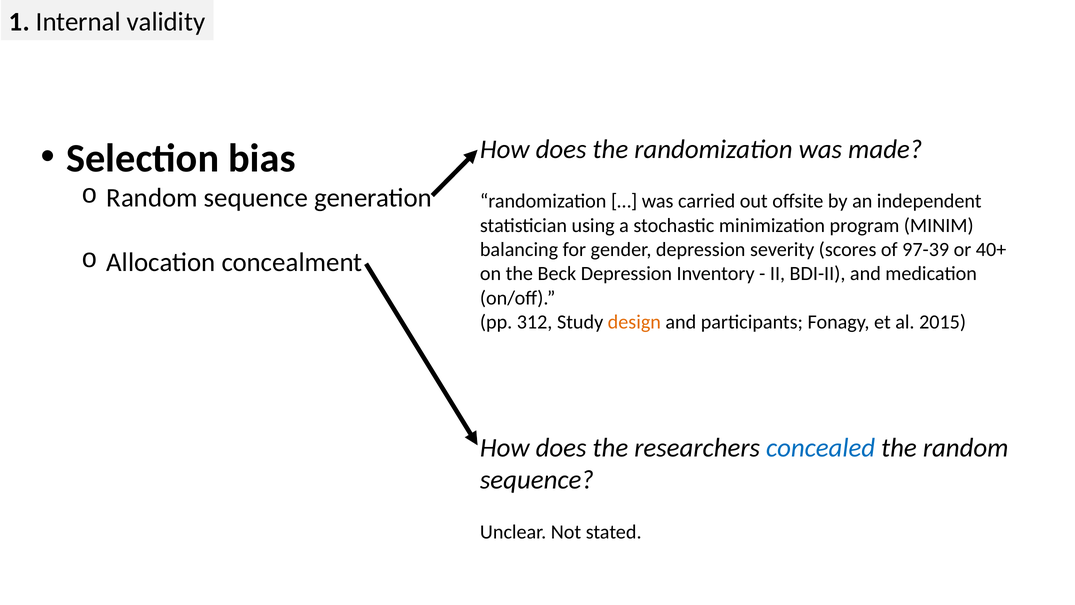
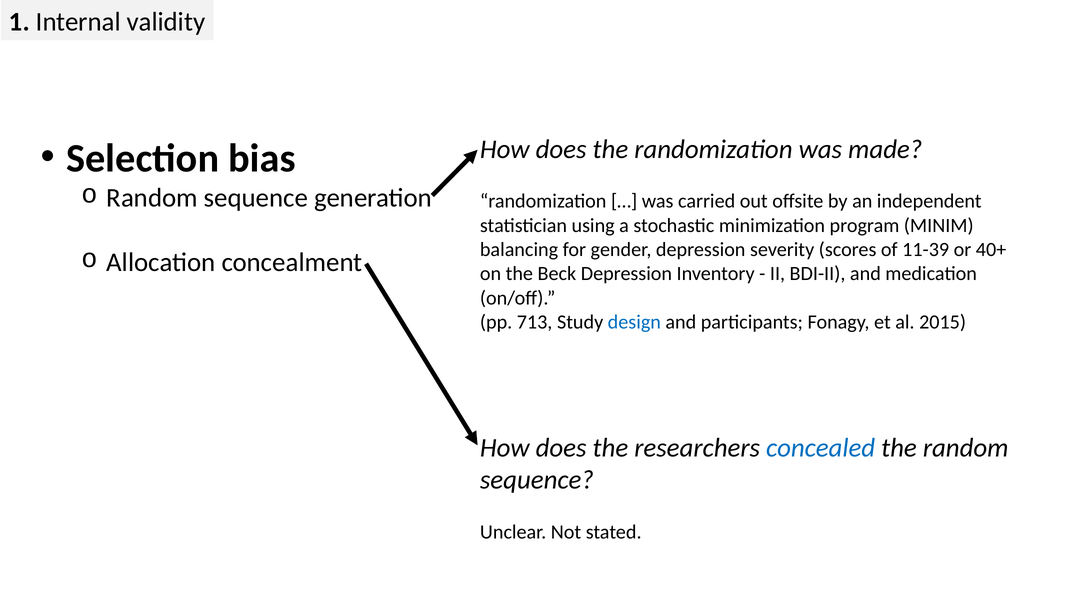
97-39: 97-39 -> 11-39
312: 312 -> 713
design colour: orange -> blue
